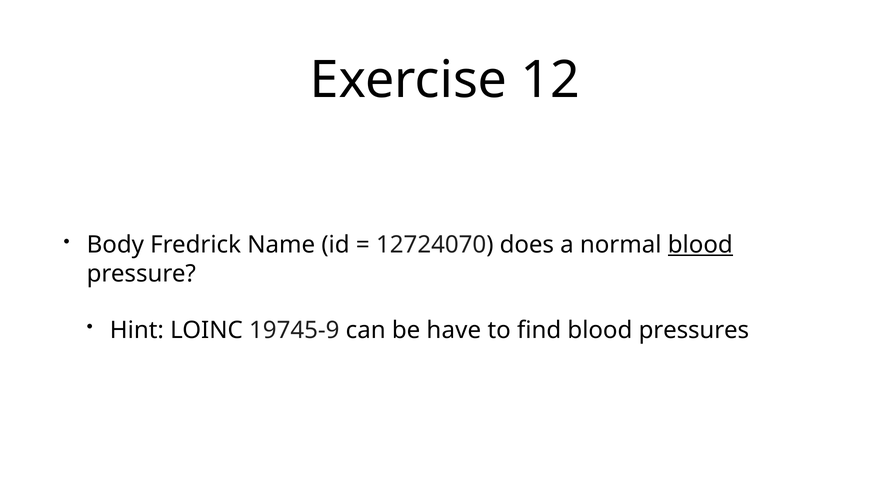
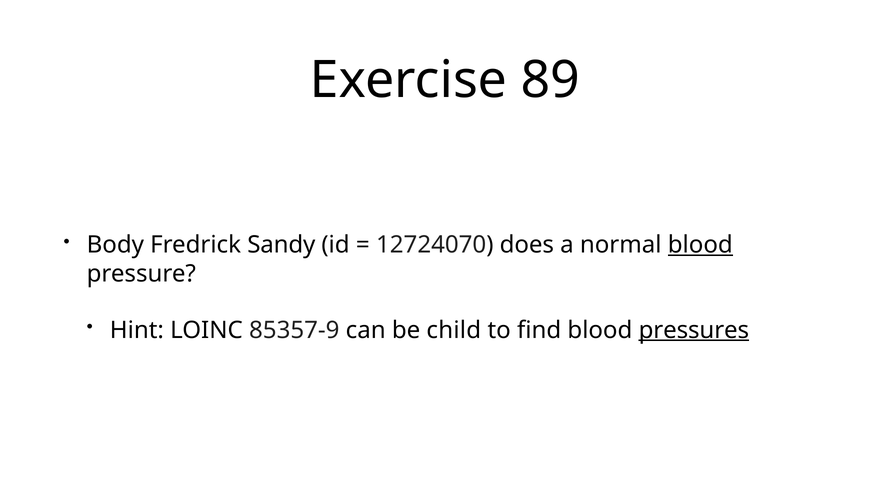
12: 12 -> 89
Name: Name -> Sandy
19745-9: 19745-9 -> 85357-9
have: have -> child
pressures underline: none -> present
